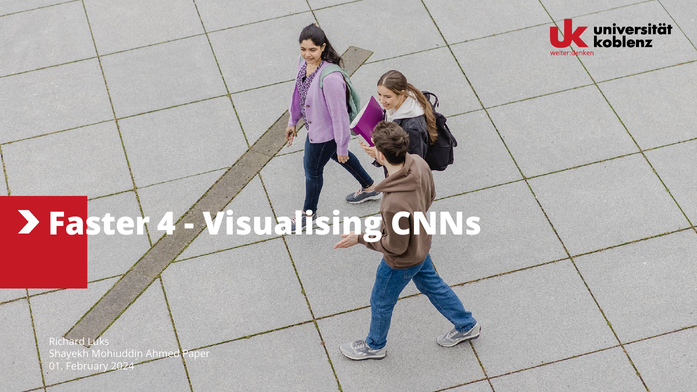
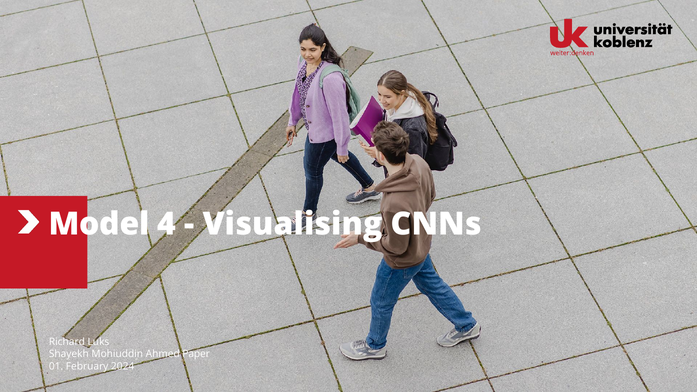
Faster: Faster -> Model
